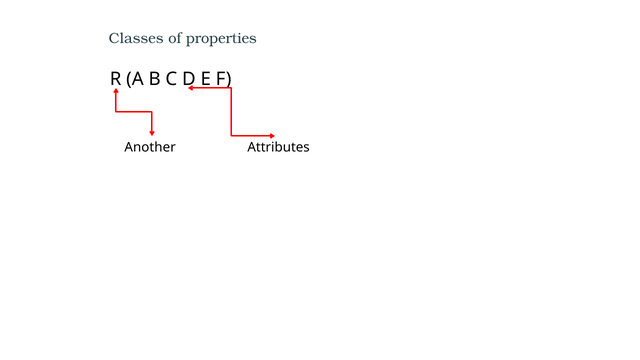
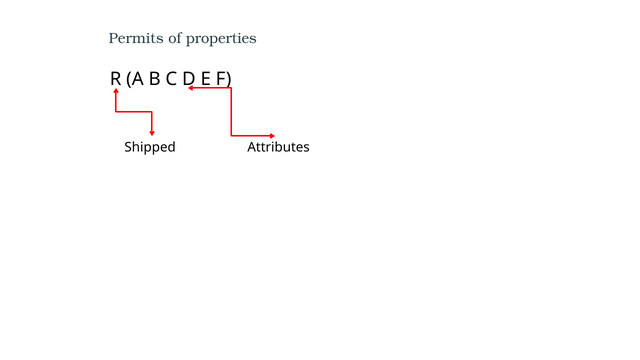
Classes: Classes -> Permits
Another: Another -> Shipped
